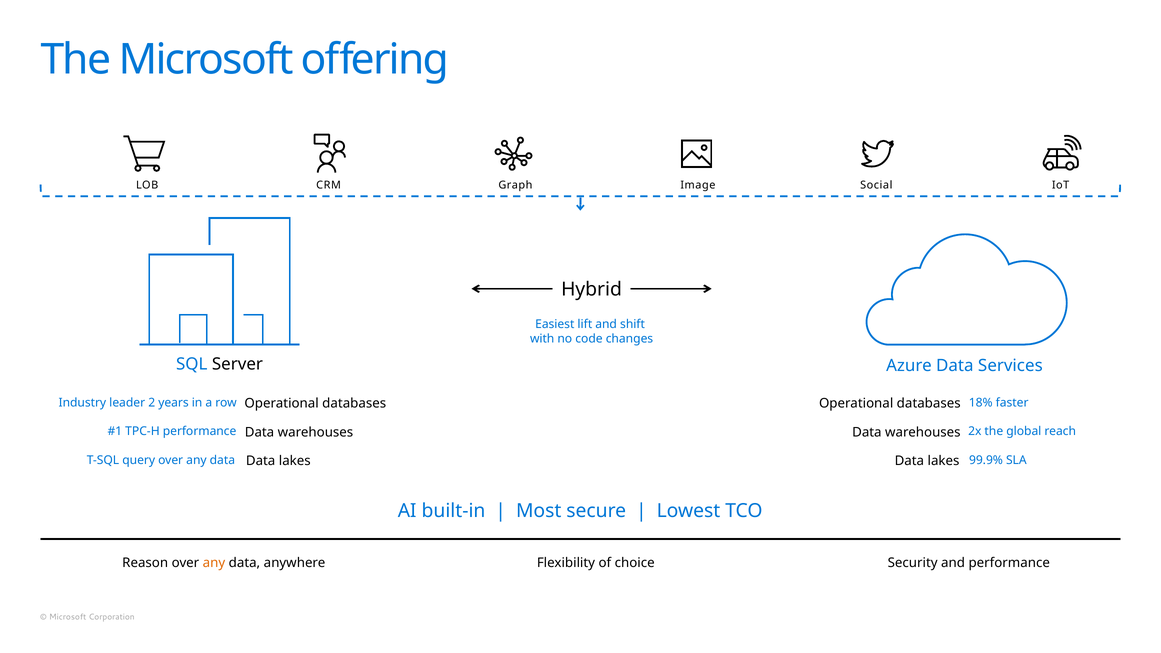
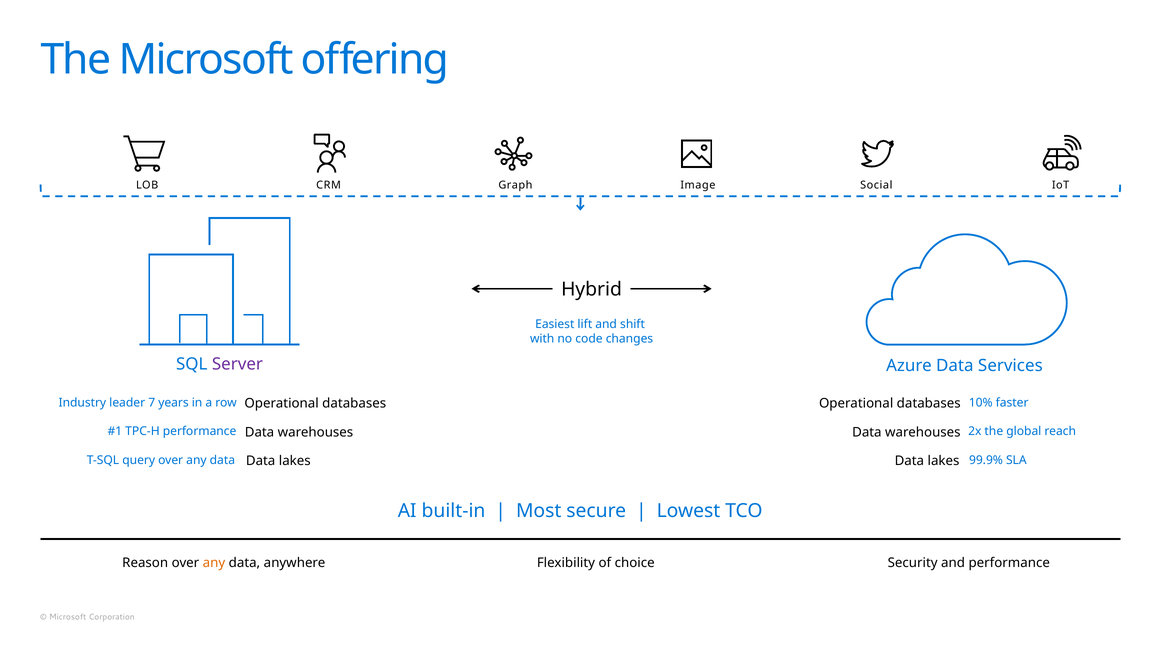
Server colour: black -> purple
2: 2 -> 7
18%: 18% -> 10%
